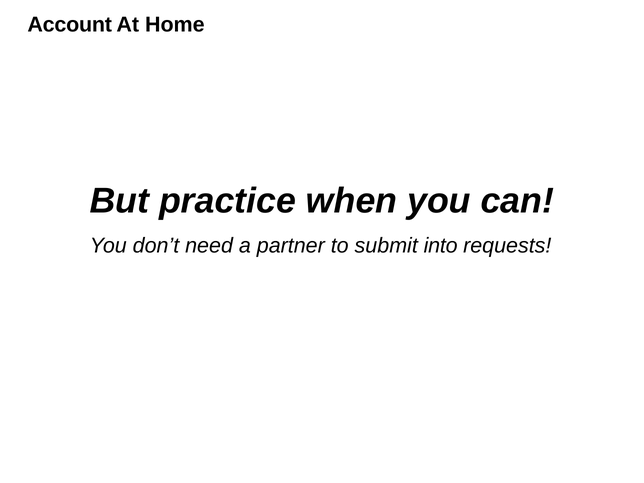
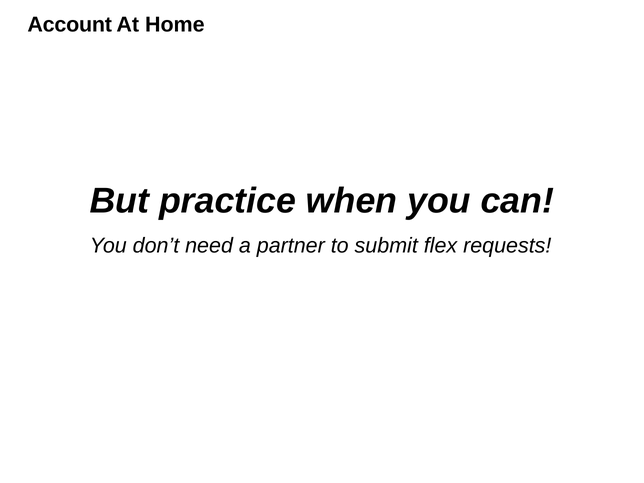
into: into -> flex
